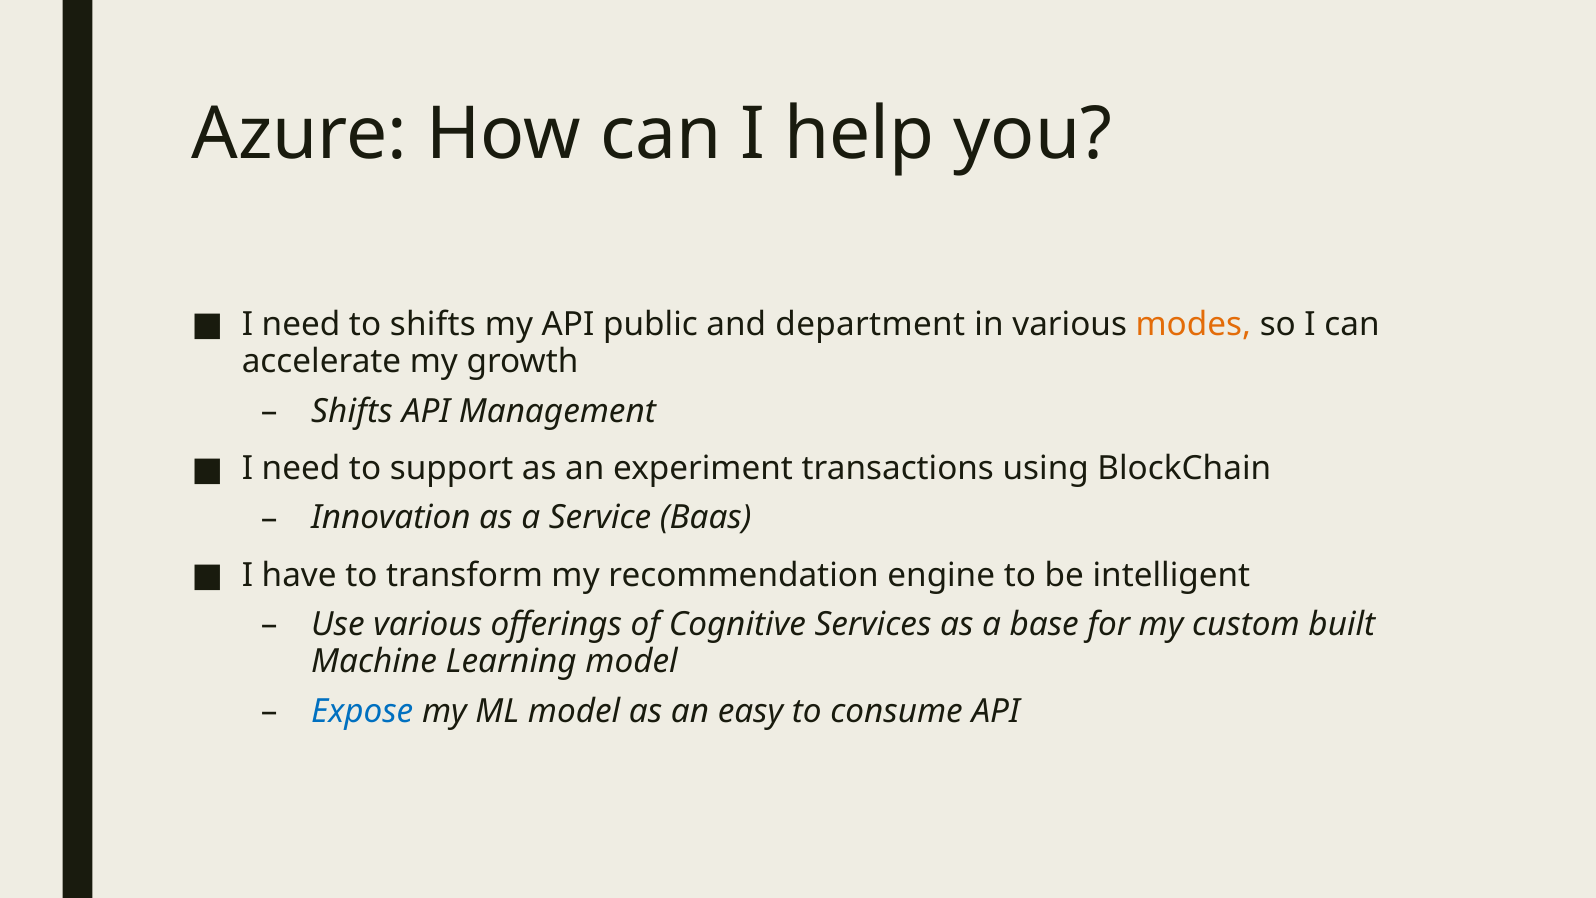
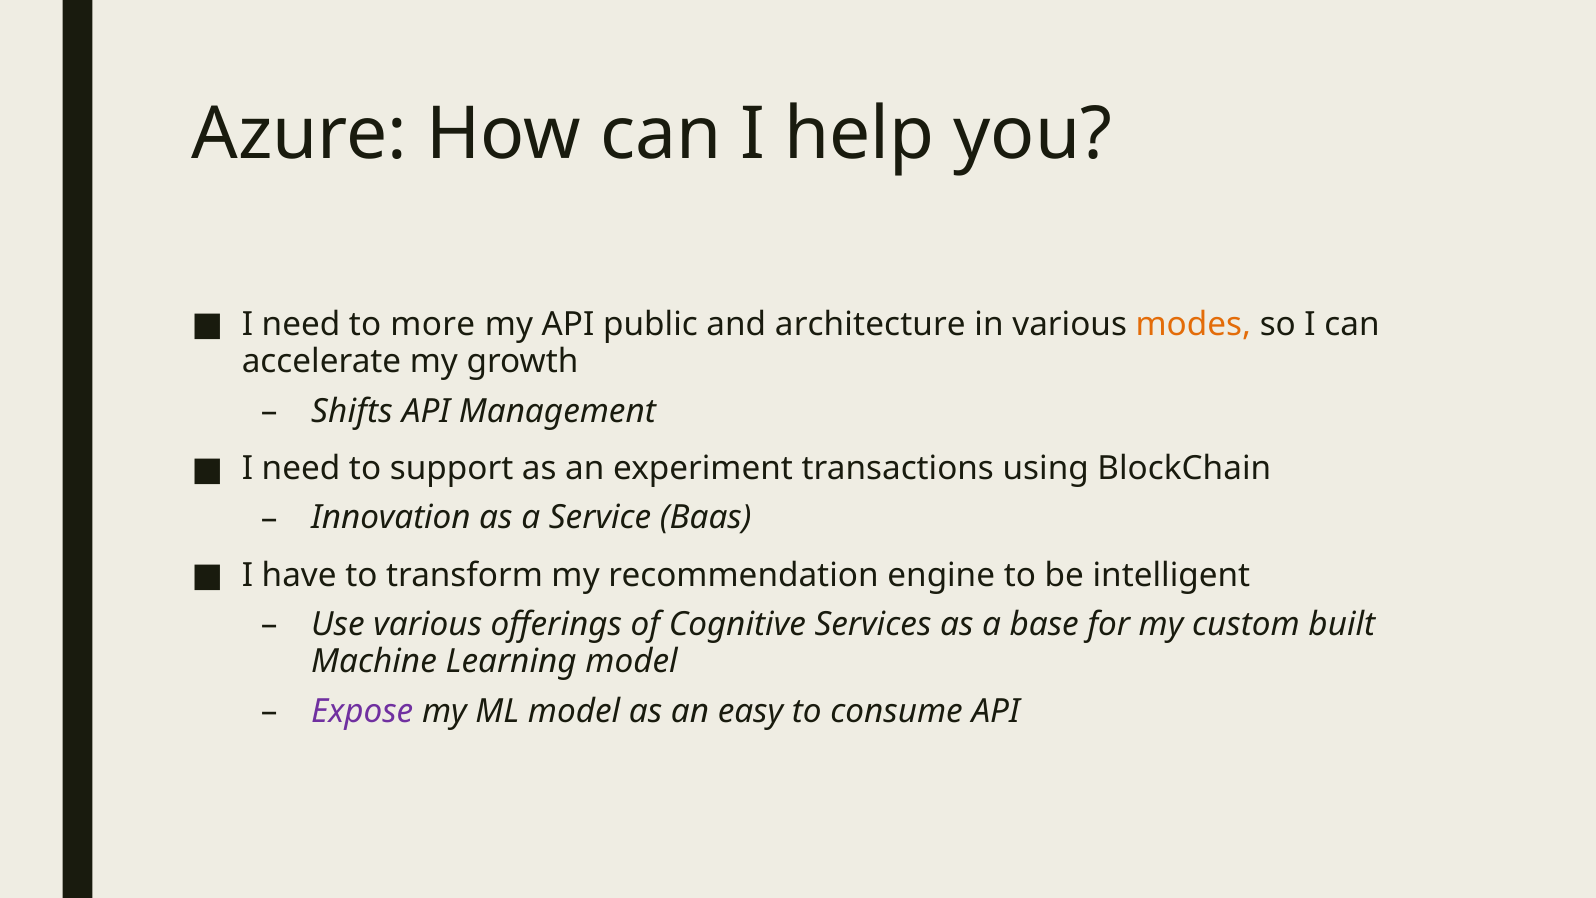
to shifts: shifts -> more
department: department -> architecture
Expose colour: blue -> purple
